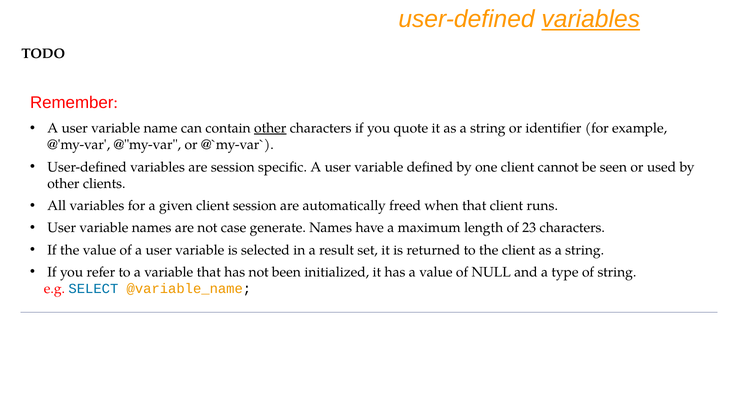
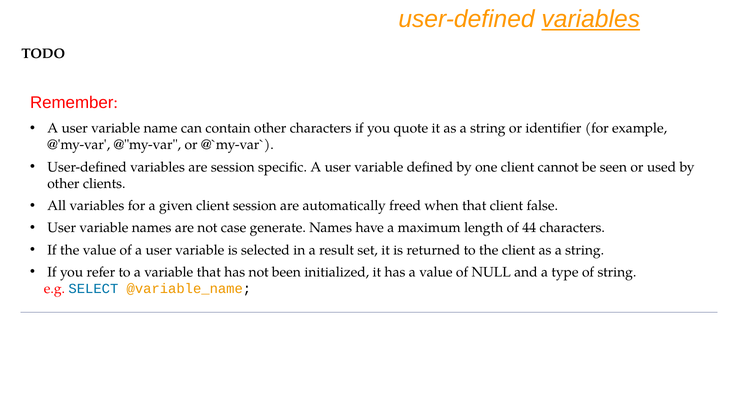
other at (270, 128) underline: present -> none
runs: runs -> false
23: 23 -> 44
